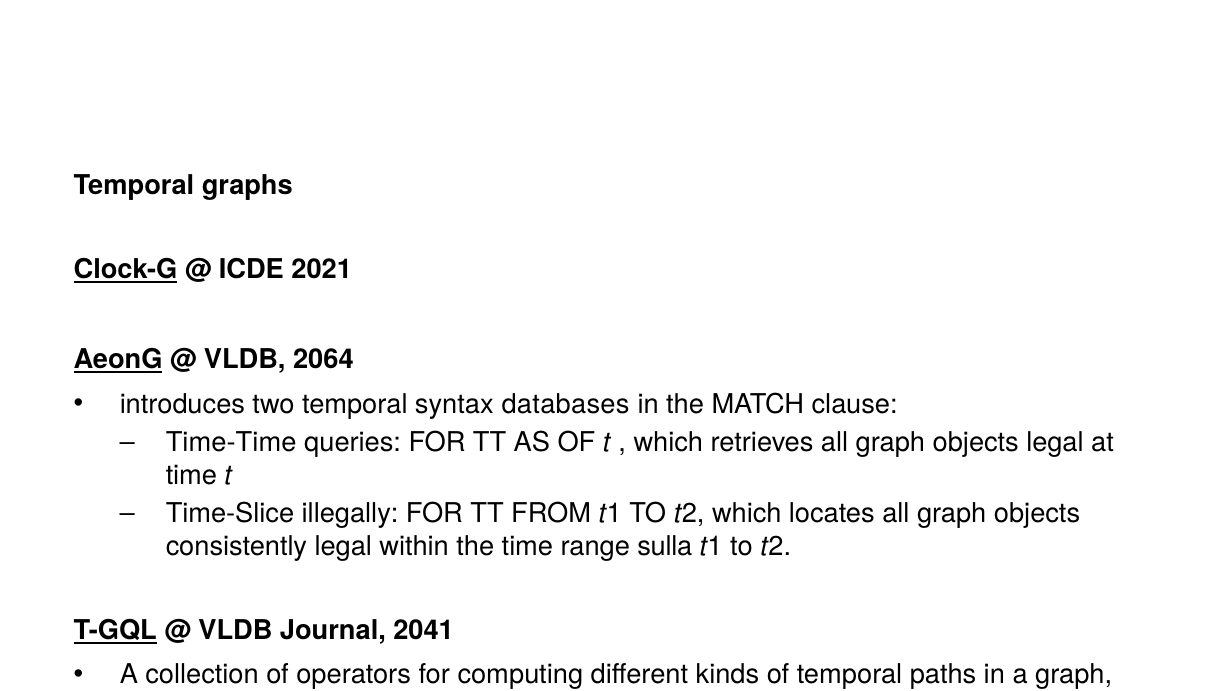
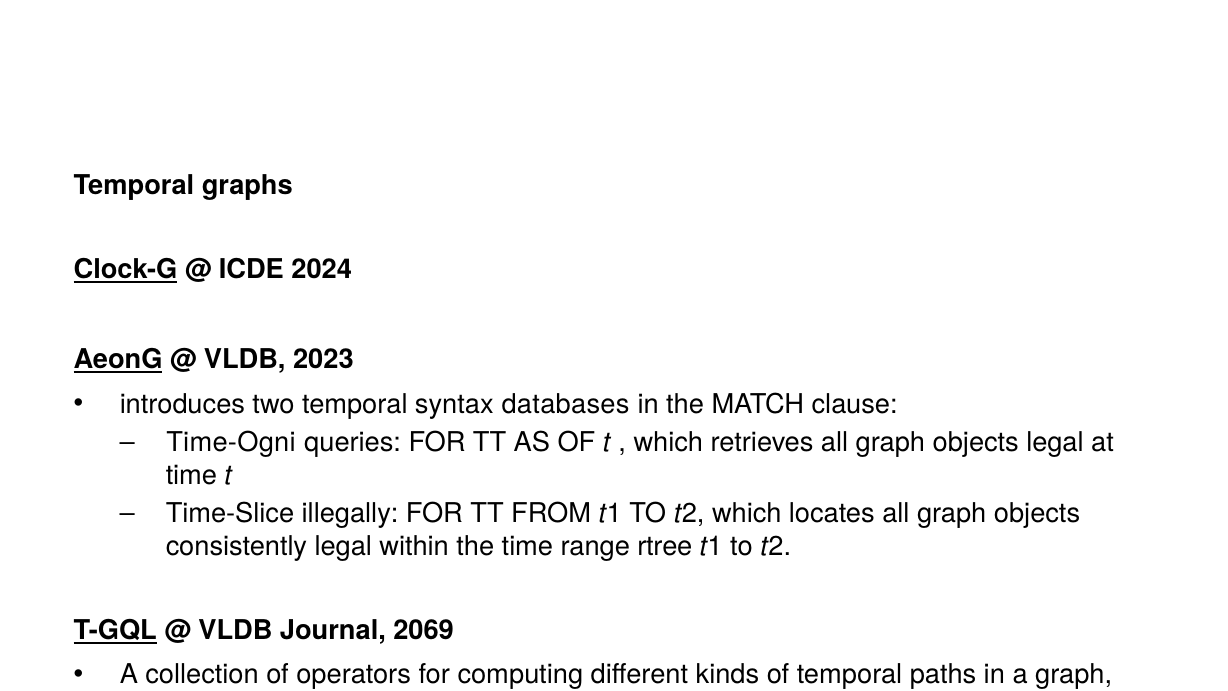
2021: 2021 -> 2024
2064: 2064 -> 2023
Time-Time: Time-Time -> Time-Ogni
sulla: sulla -> rtree
2041: 2041 -> 2069
